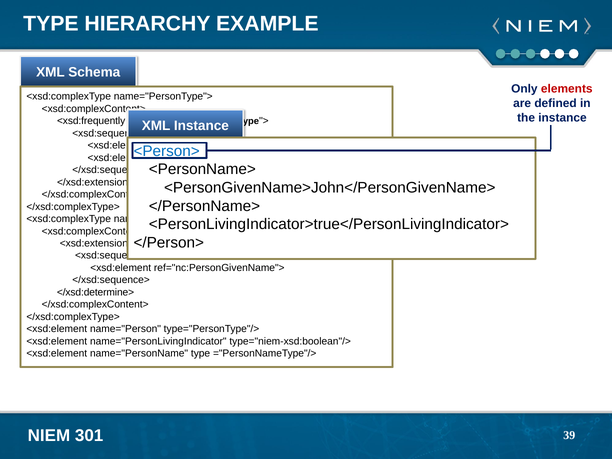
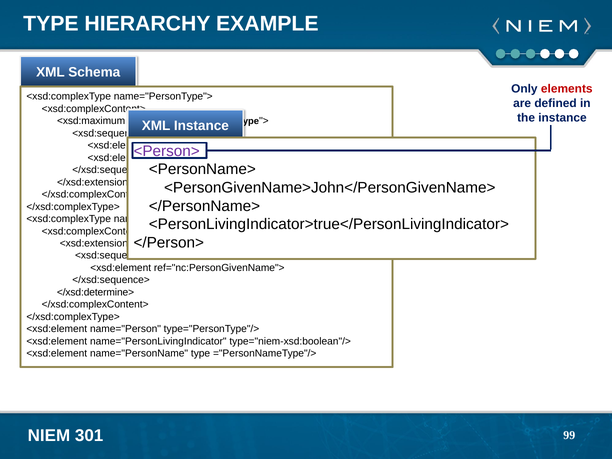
<xsd:frequently: <xsd:frequently -> <xsd:maximum
<Person> colour: blue -> purple
39: 39 -> 99
